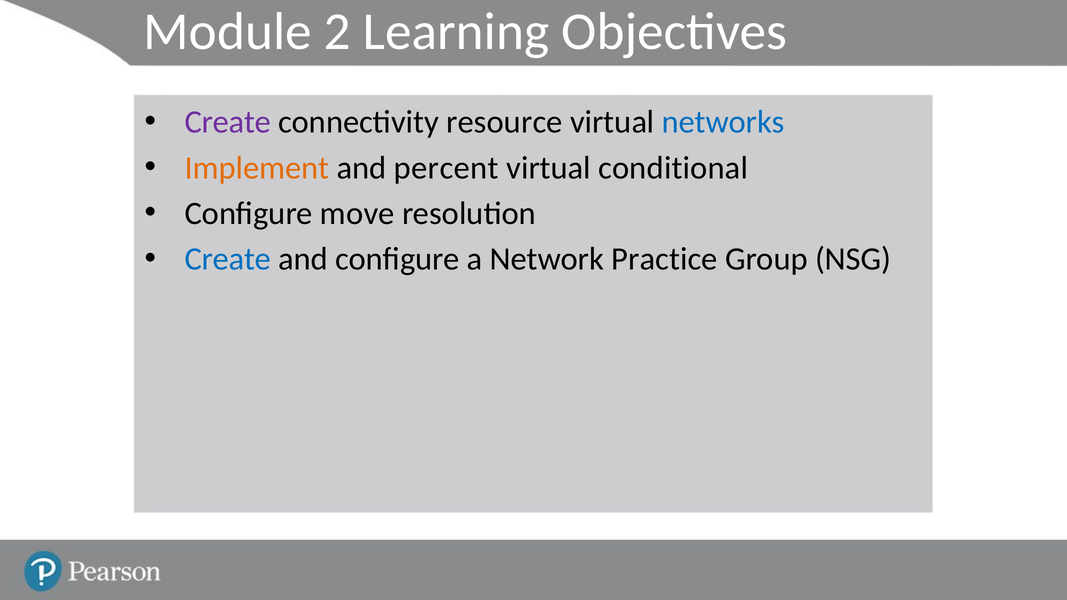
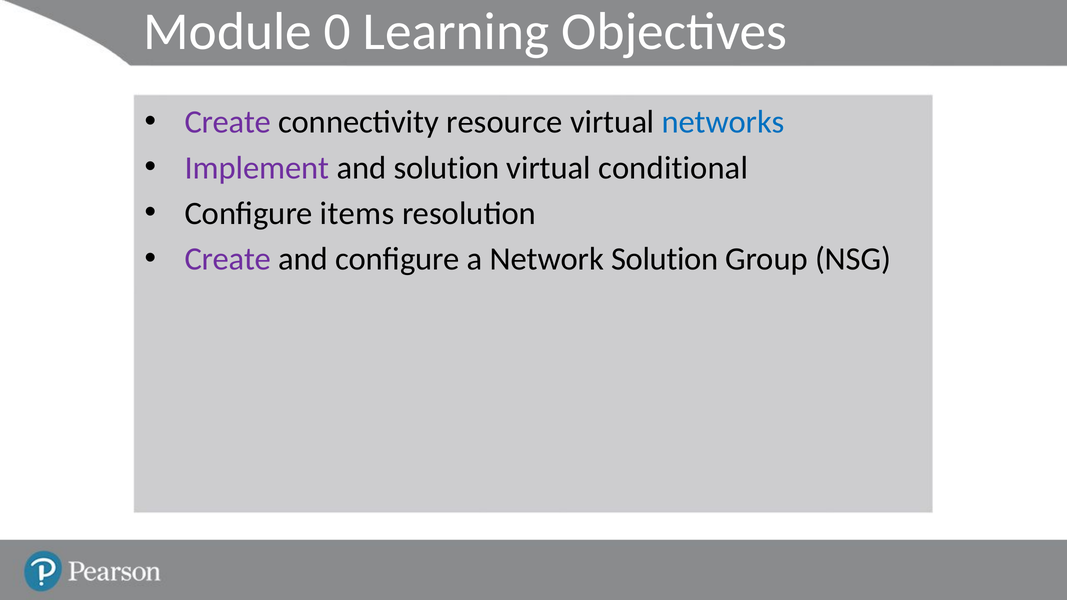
2: 2 -> 0
Implement colour: orange -> purple
and percent: percent -> solution
move: move -> items
Create at (228, 259) colour: blue -> purple
Network Practice: Practice -> Solution
